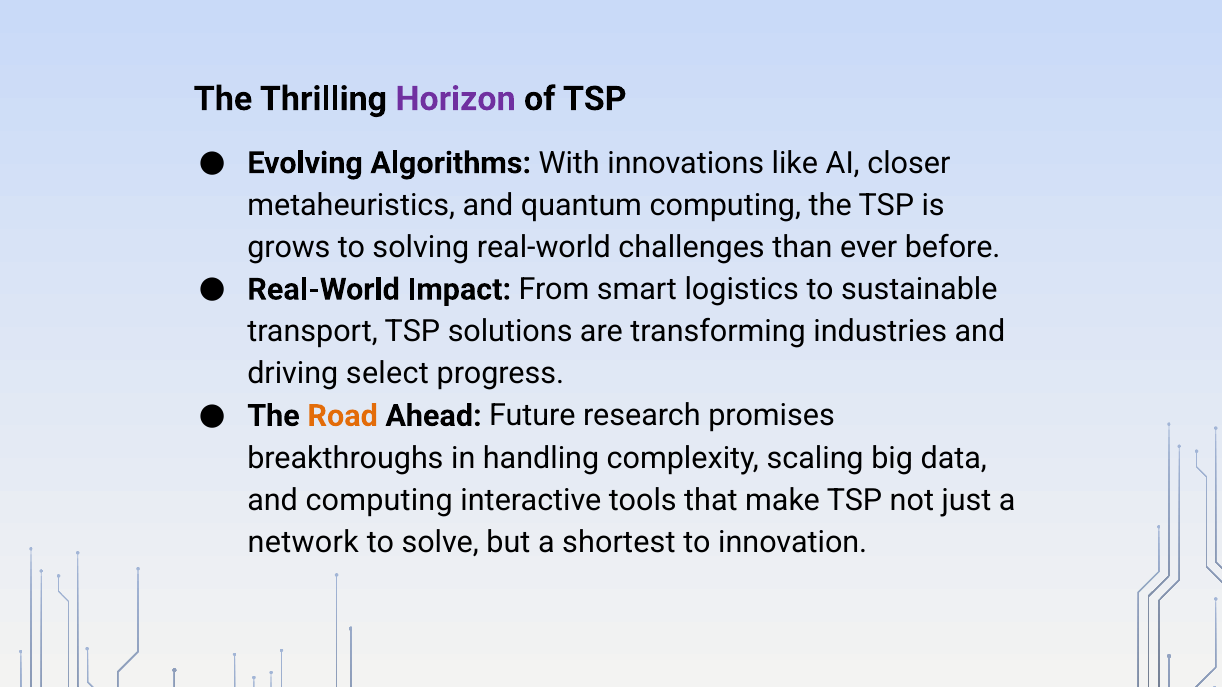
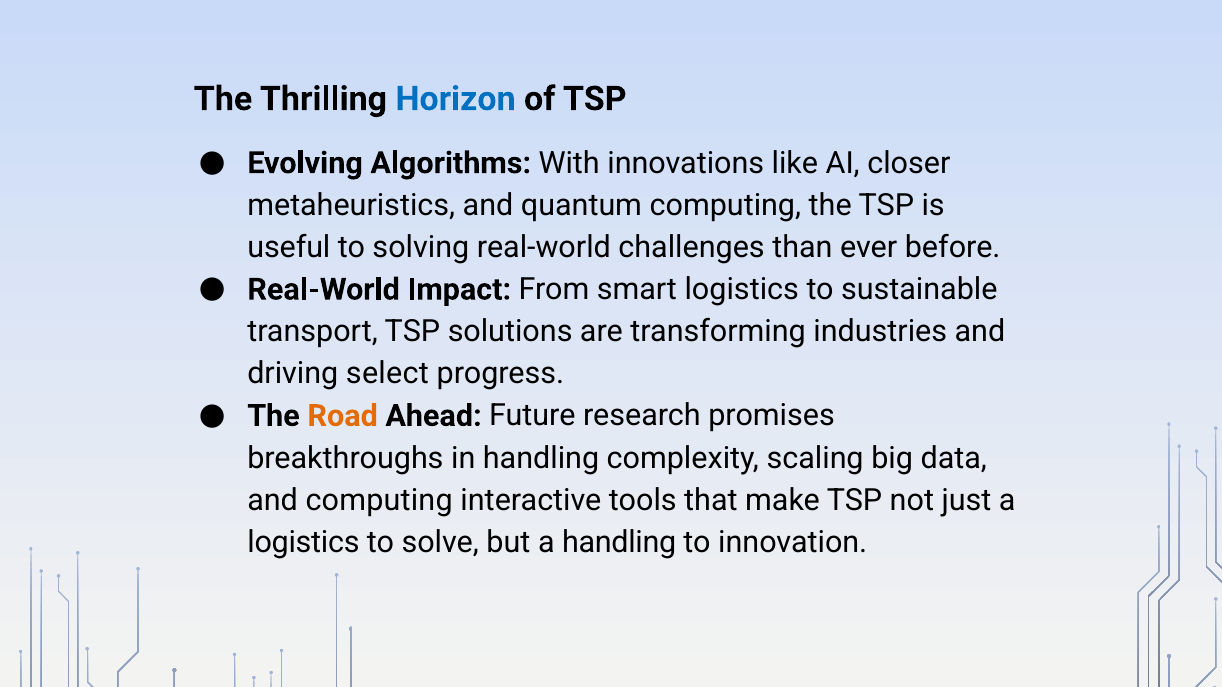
Horizon colour: purple -> blue
grows: grows -> useful
network at (303, 543): network -> logistics
a shortest: shortest -> handling
